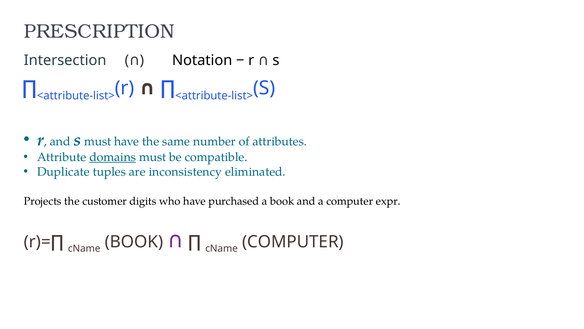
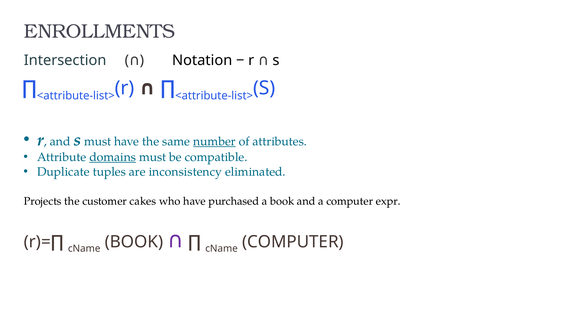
PRESCRIPTION: PRESCRIPTION -> ENROLLMENTS
number underline: none -> present
digits: digits -> cakes
